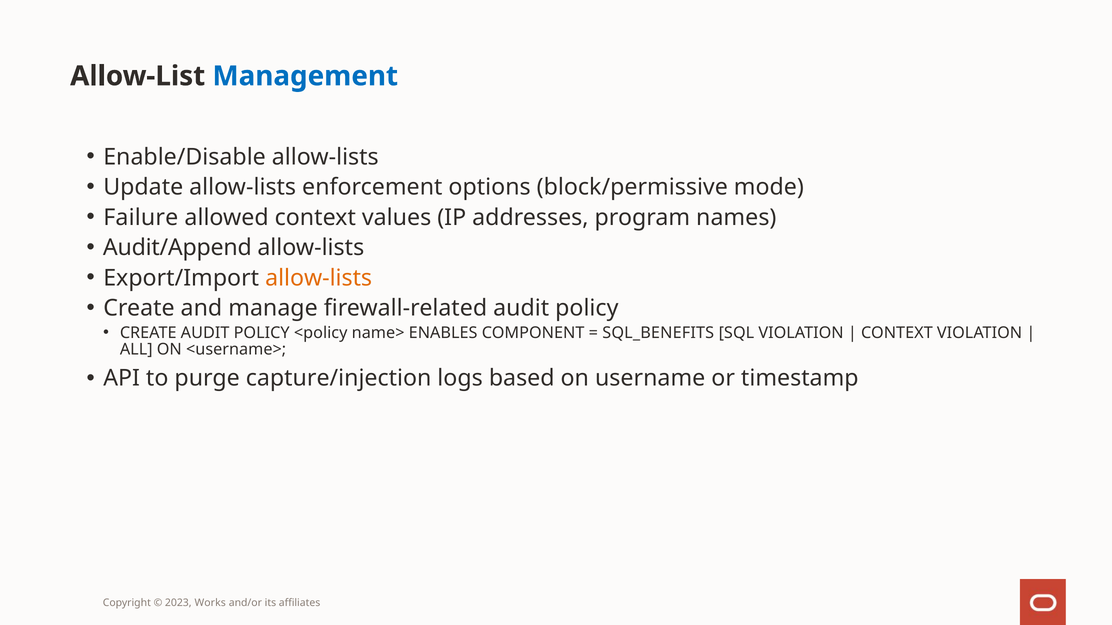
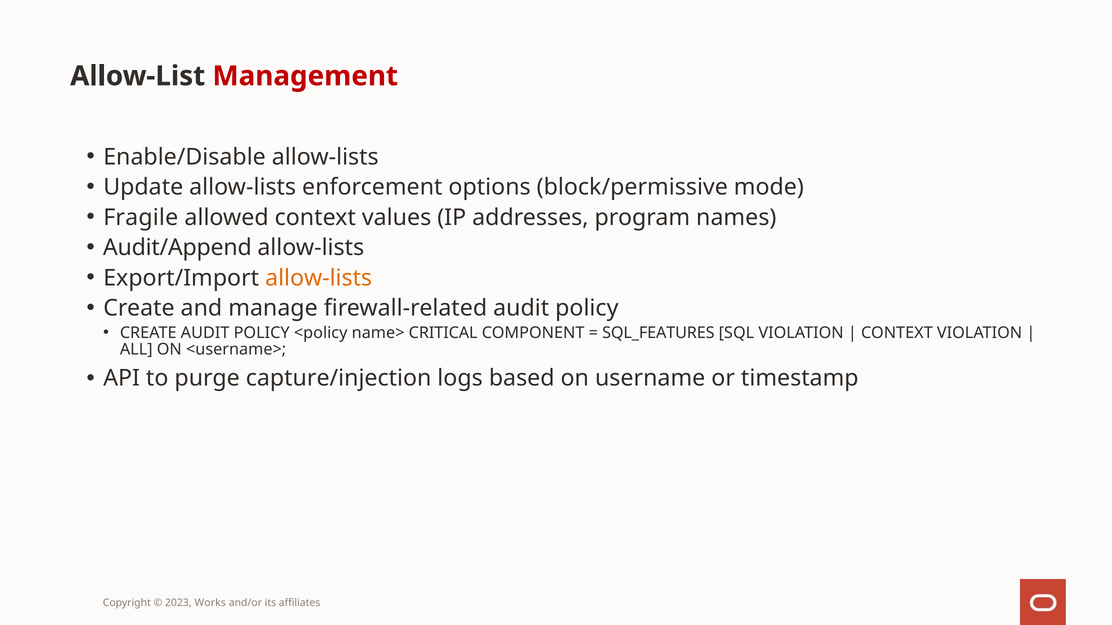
Management colour: blue -> red
Failure: Failure -> Fragile
ENABLES: ENABLES -> CRITICAL
SQL_BENEFITS: SQL_BENEFITS -> SQL_FEATURES
